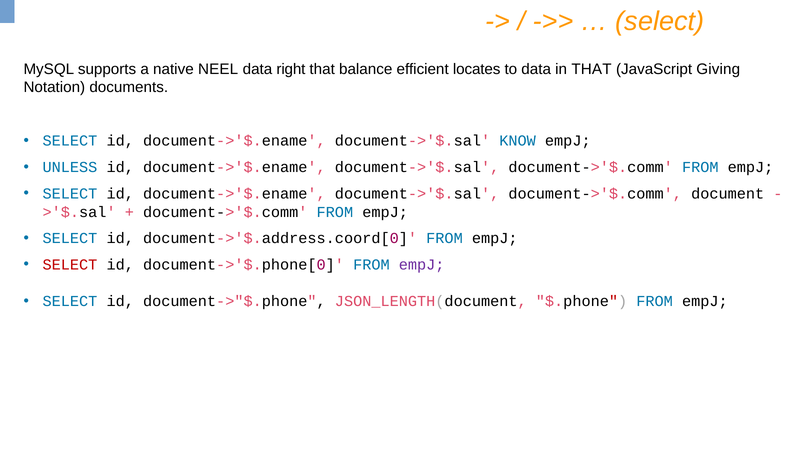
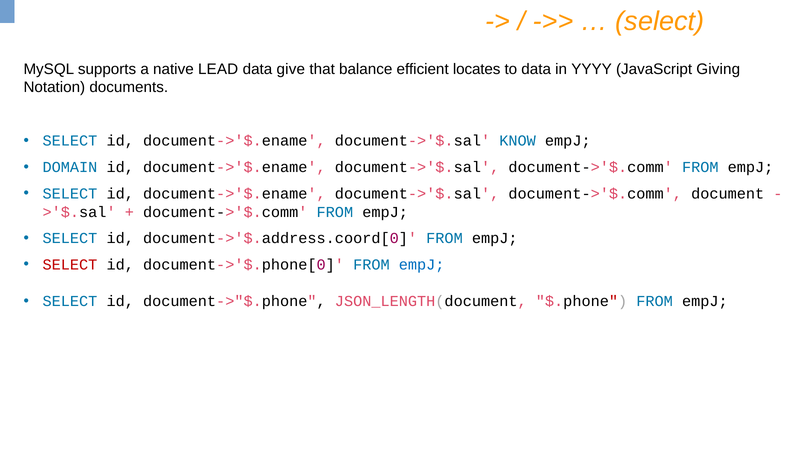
NEEL: NEEL -> LEAD
right: right -> give
in THAT: THAT -> YYYY
UNLESS: UNLESS -> DOMAIN
empJ at (422, 265) colour: purple -> blue
